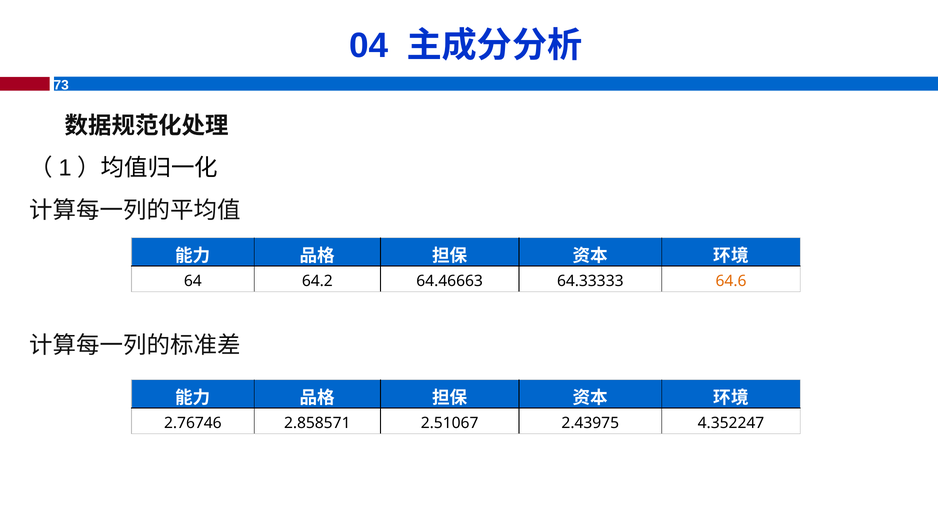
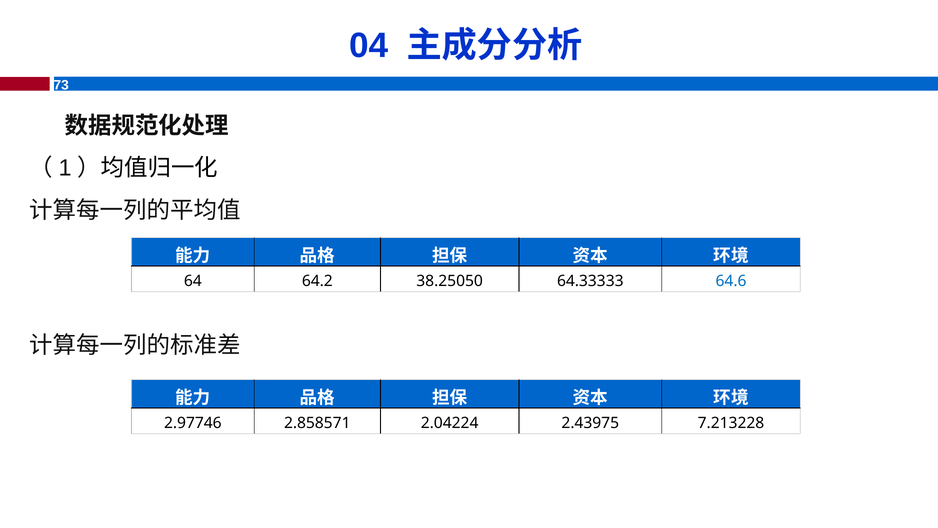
64.46663: 64.46663 -> 38.25050
64.6 colour: orange -> blue
2.76746: 2.76746 -> 2.97746
2.51067: 2.51067 -> 2.04224
4.352247: 4.352247 -> 7.213228
